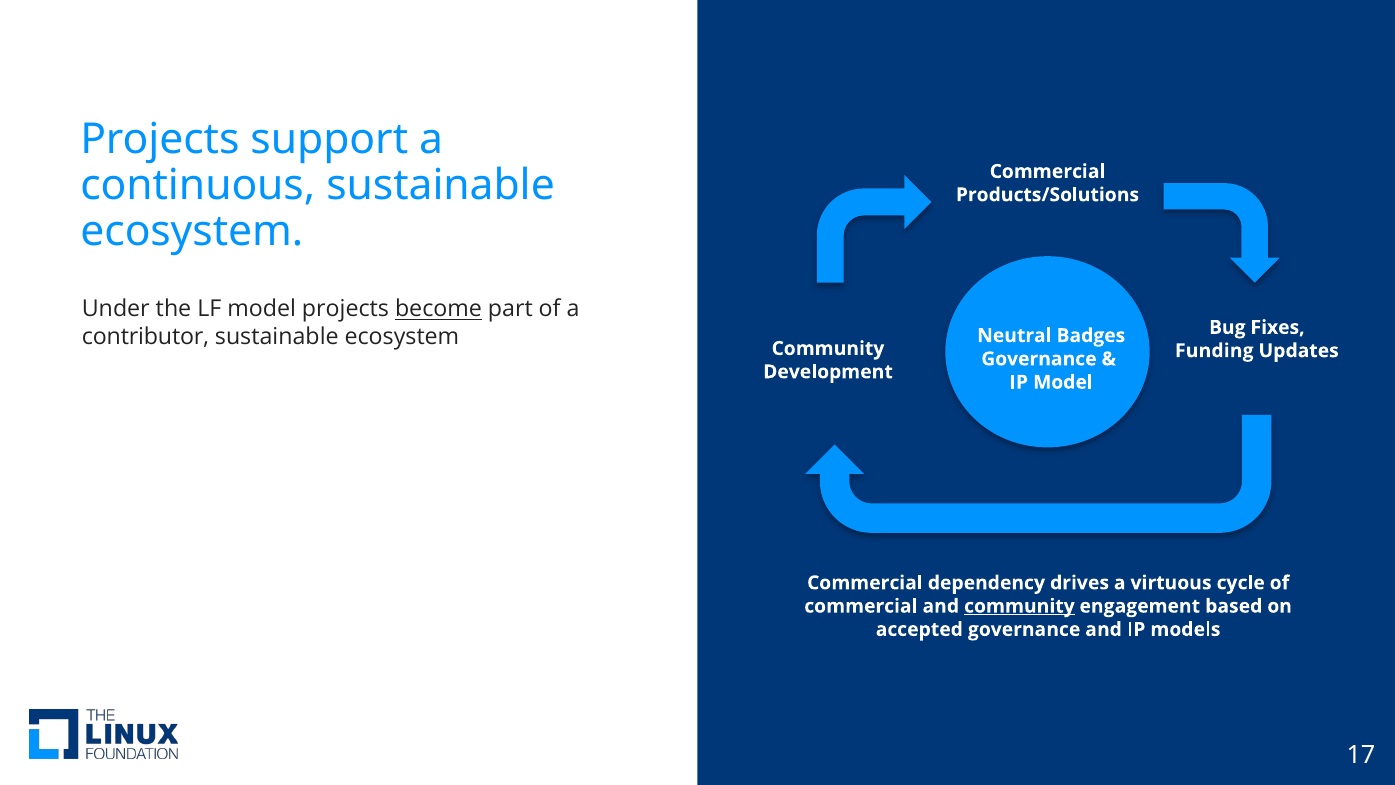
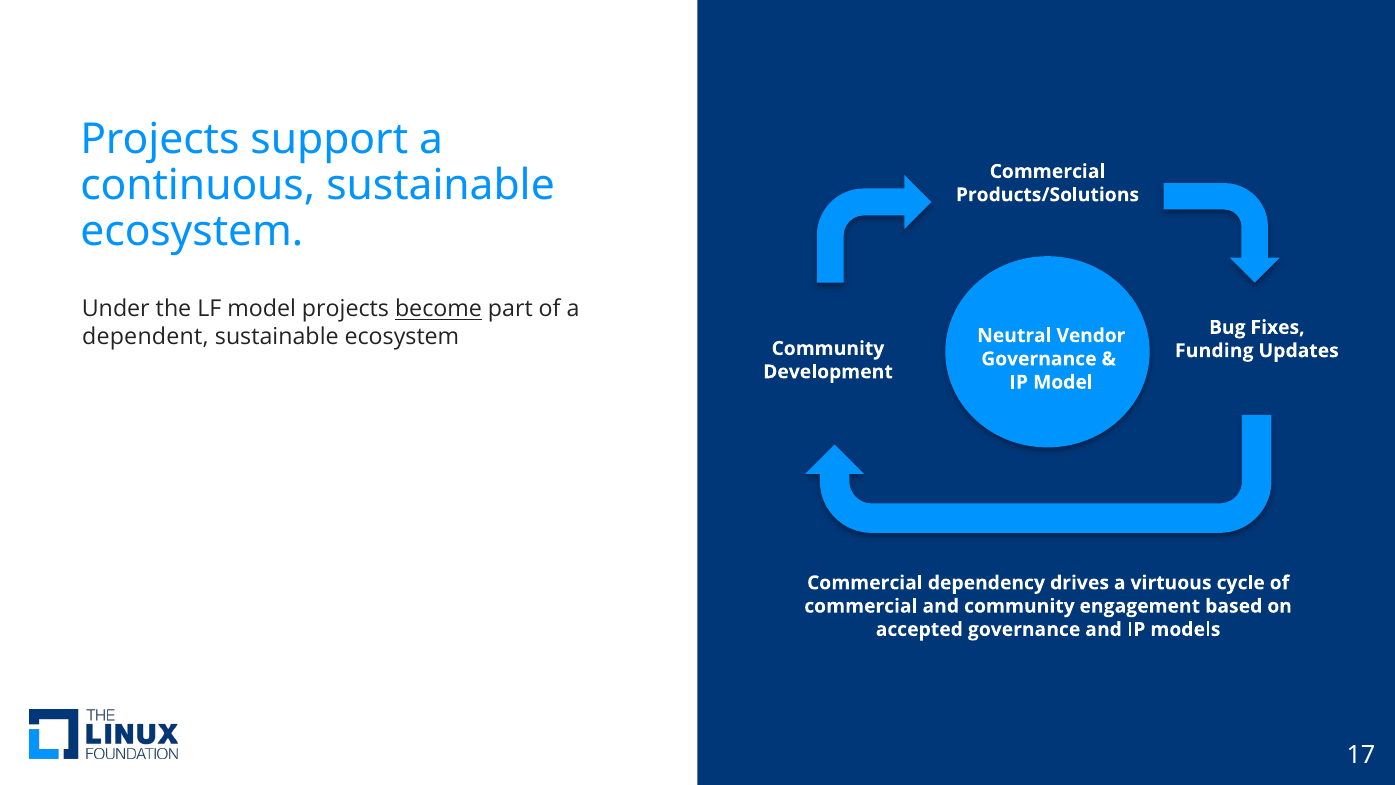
Badges: Badges -> Vendor
contributor: contributor -> dependent
community at (1019, 606) underline: present -> none
